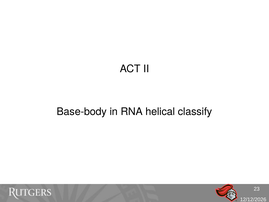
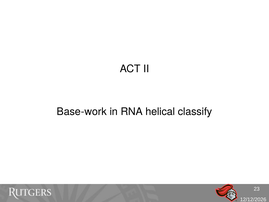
Base-body: Base-body -> Base-work
